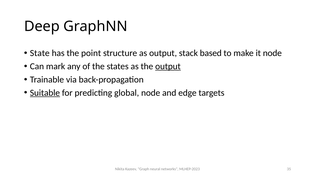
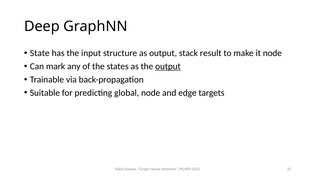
point: point -> input
based: based -> result
Suitable underline: present -> none
